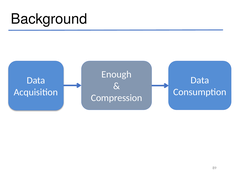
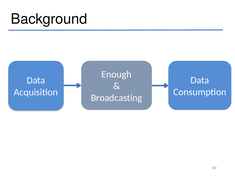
Compression: Compression -> Broadcasting
